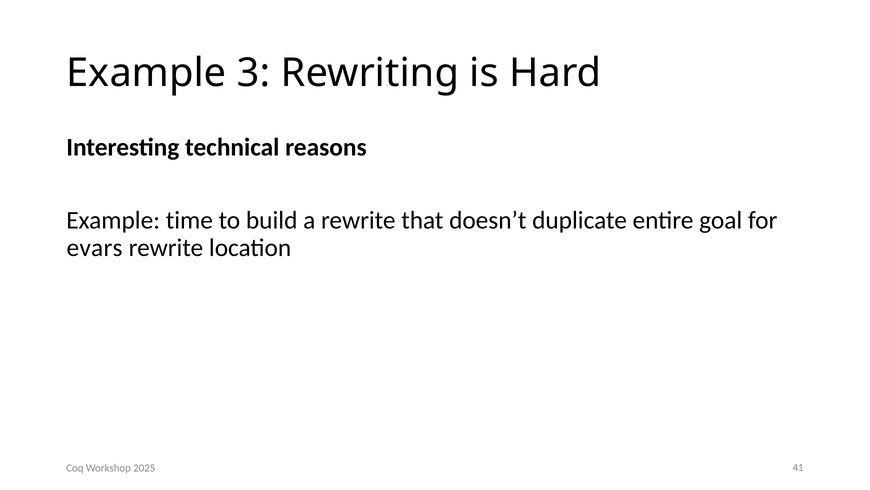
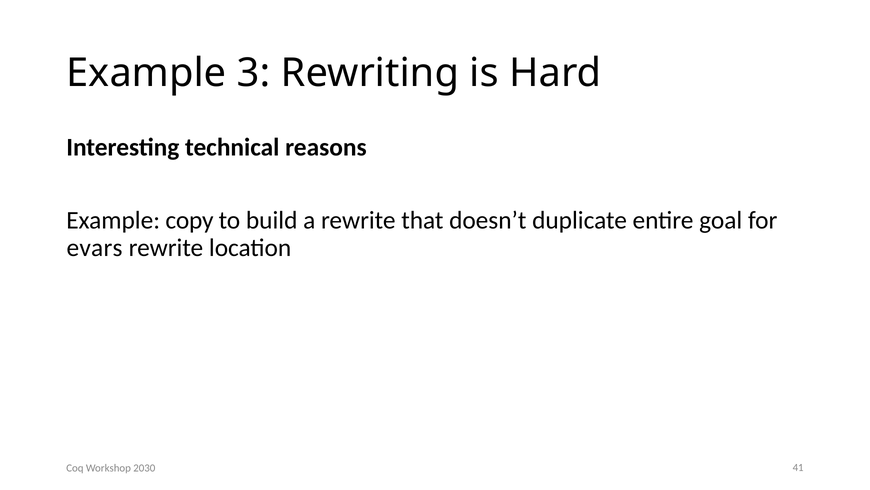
time: time -> copy
2025: 2025 -> 2030
